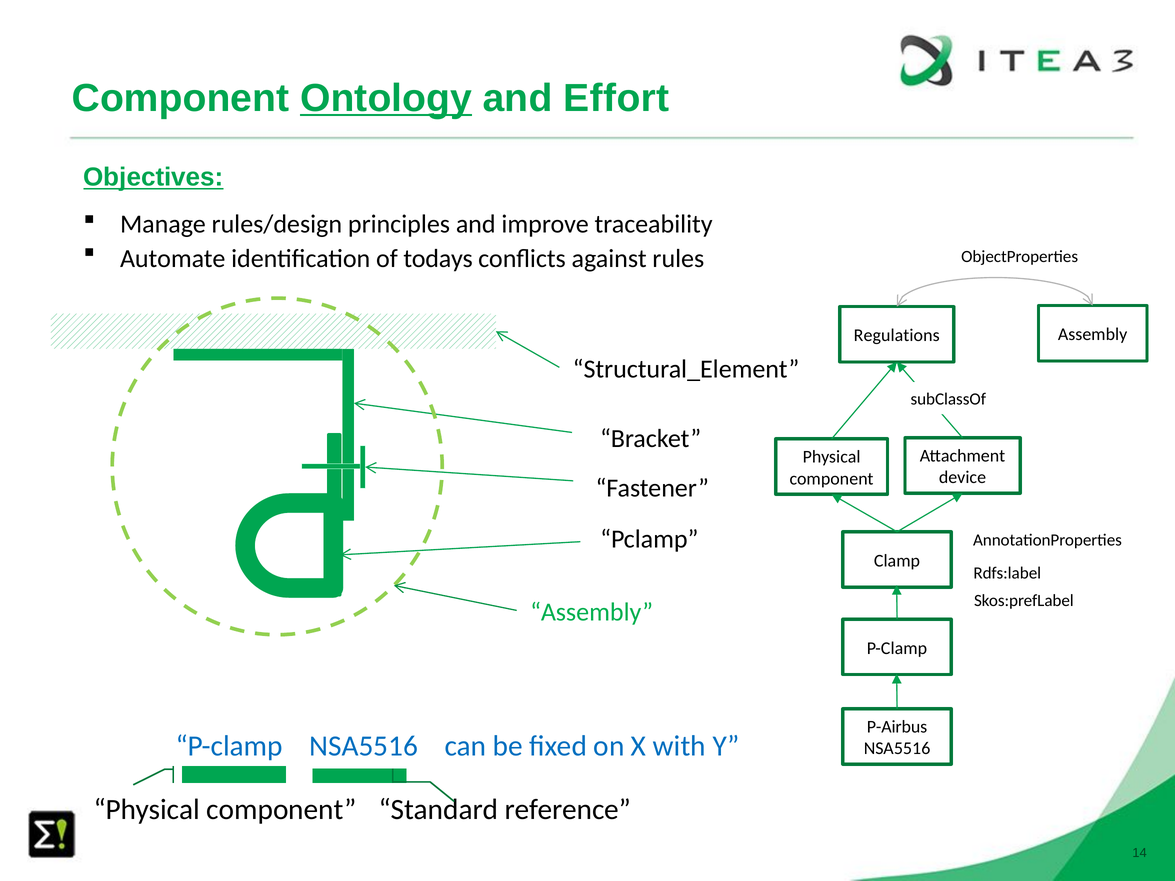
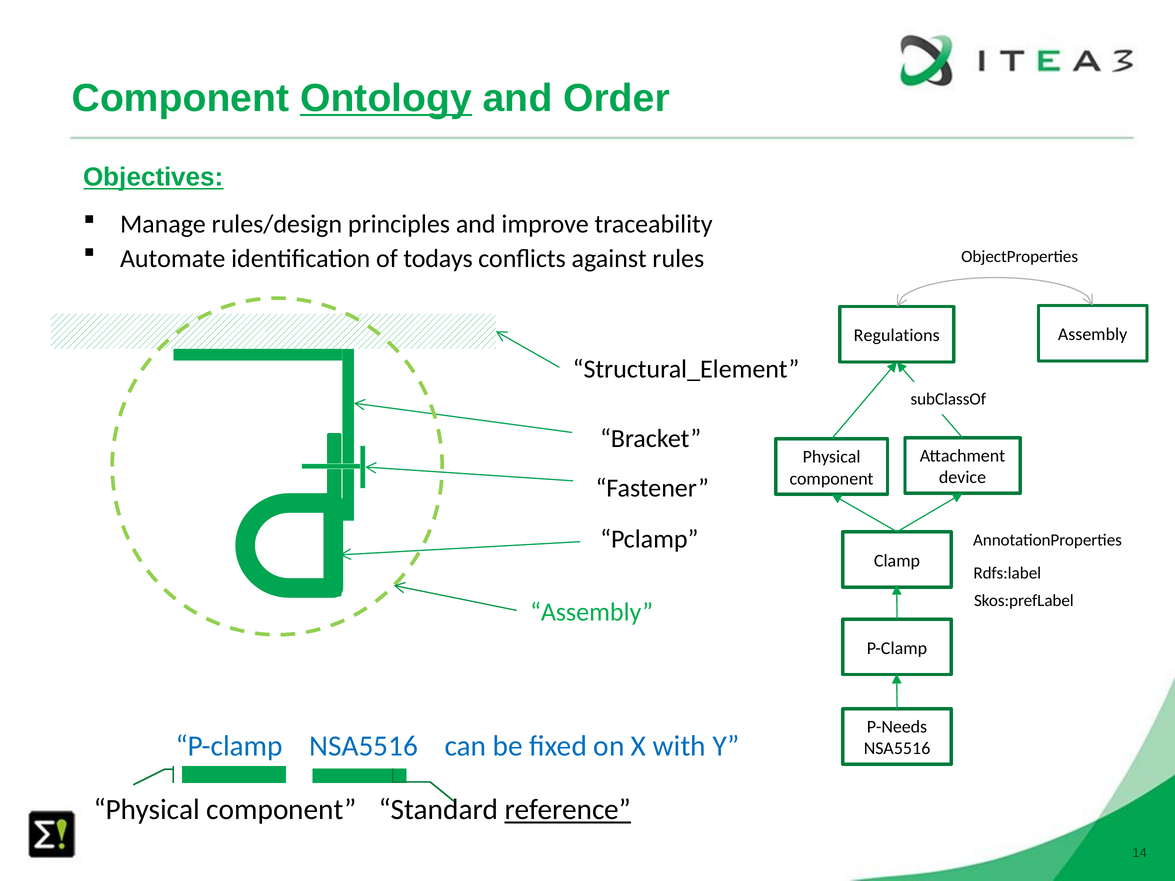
Effort: Effort -> Order
P-Airbus: P-Airbus -> P-Needs
reference underline: none -> present
